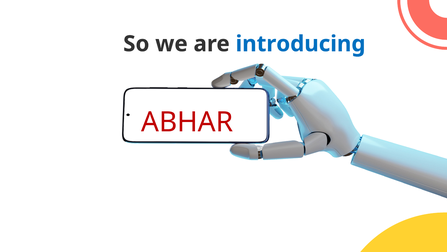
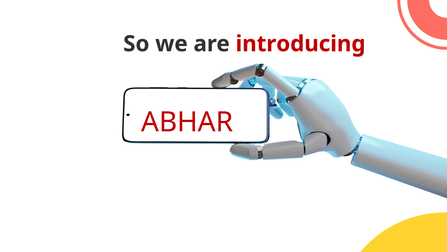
introducing colour: blue -> red
